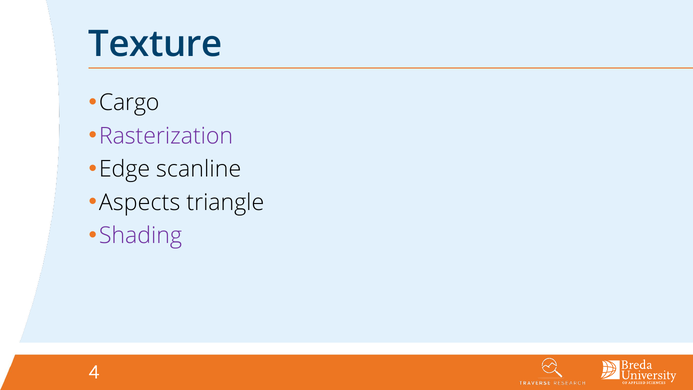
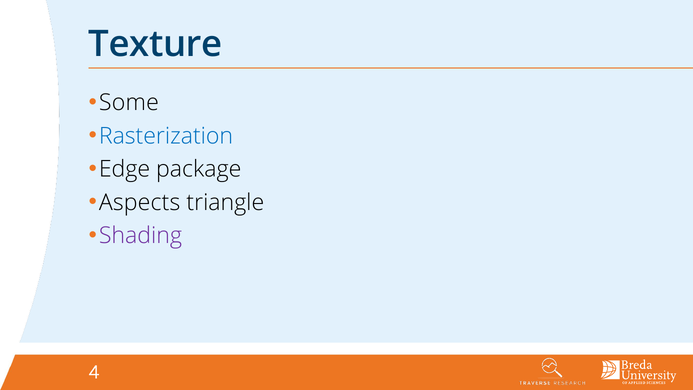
Cargo: Cargo -> Some
Rasterization colour: purple -> blue
scanline: scanline -> package
